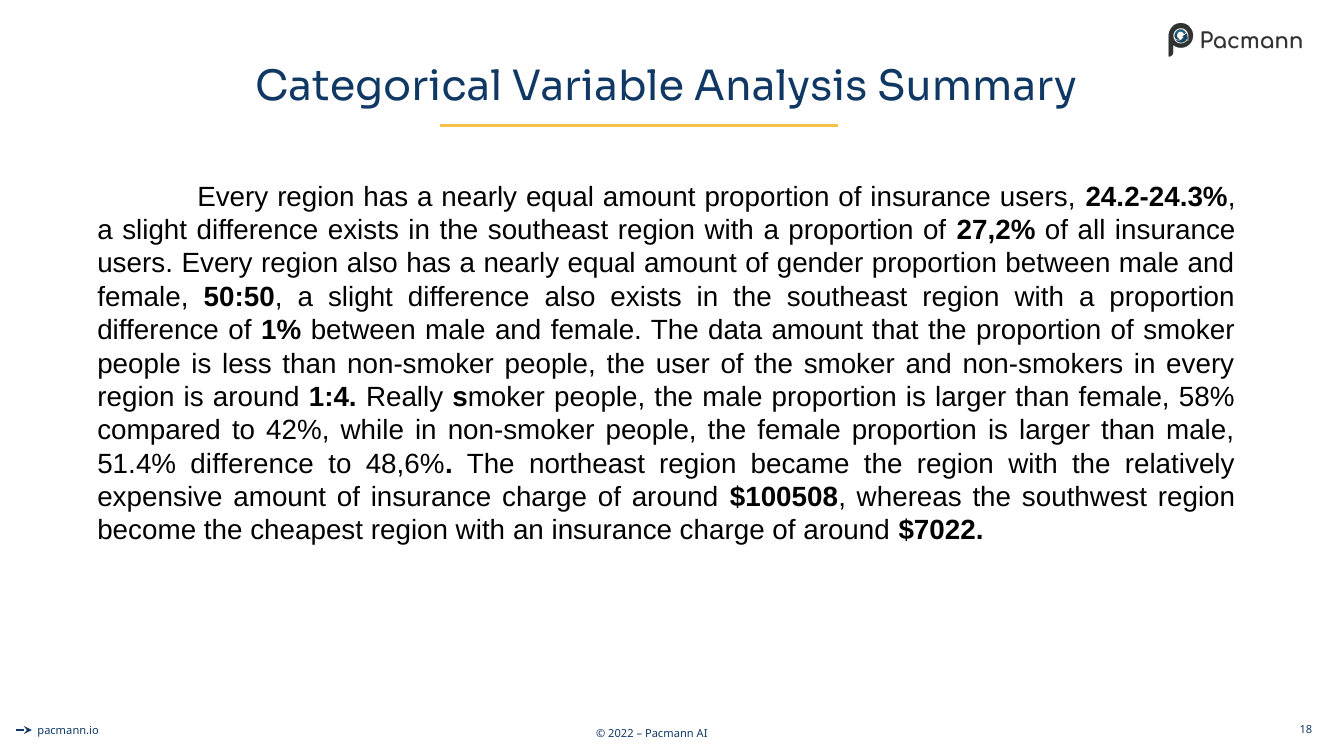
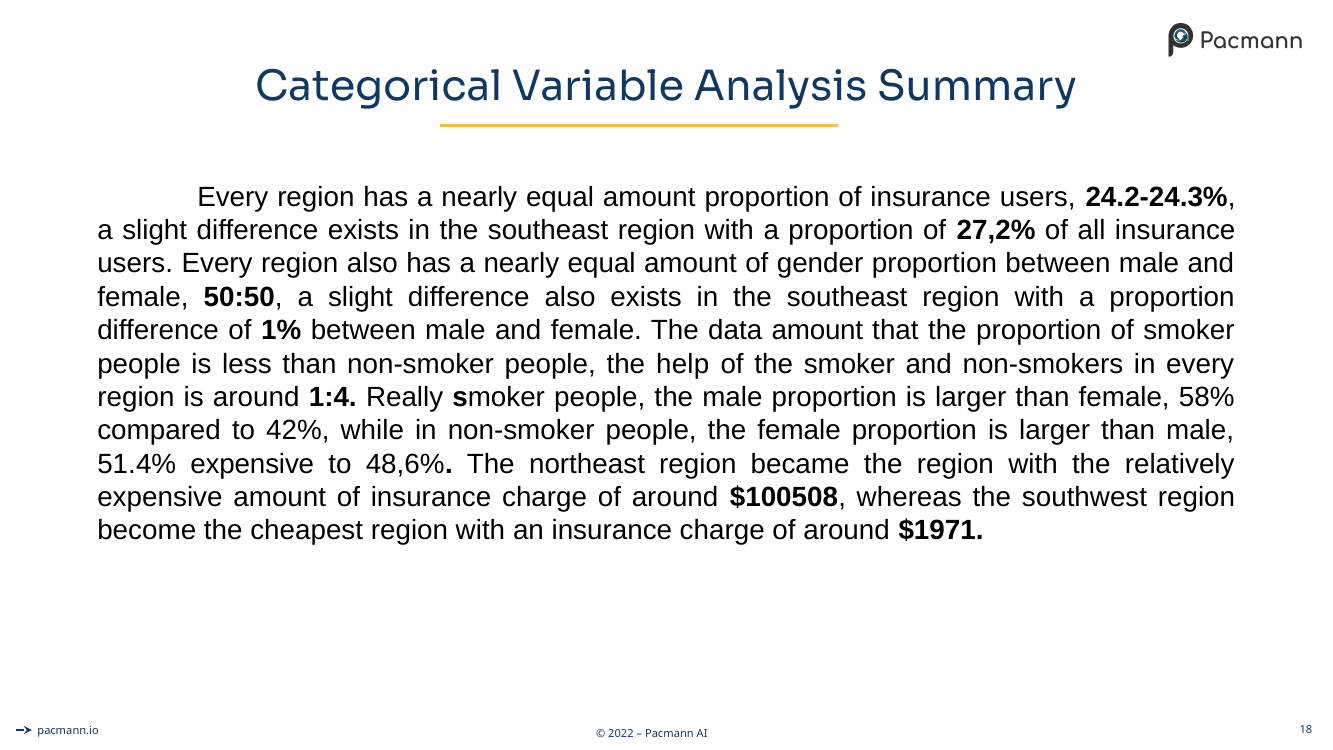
user: user -> help
51.4% difference: difference -> expensive
$7022: $7022 -> $1971
